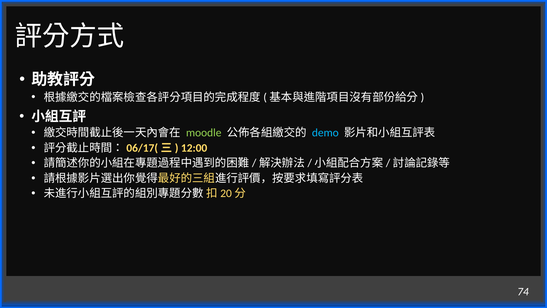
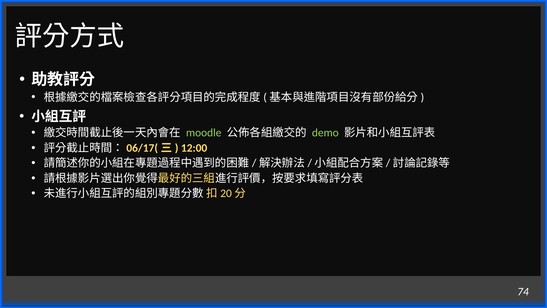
demo colour: light blue -> light green
